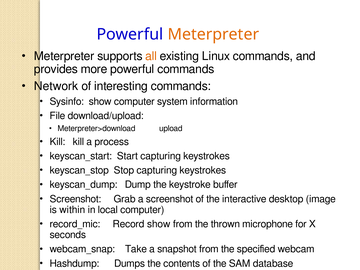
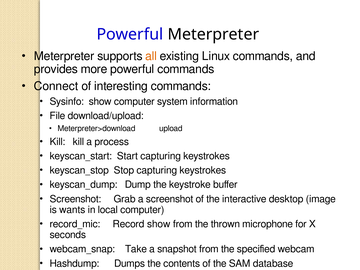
Meterpreter at (213, 34) colour: orange -> black
Network: Network -> Connect
within: within -> wants
